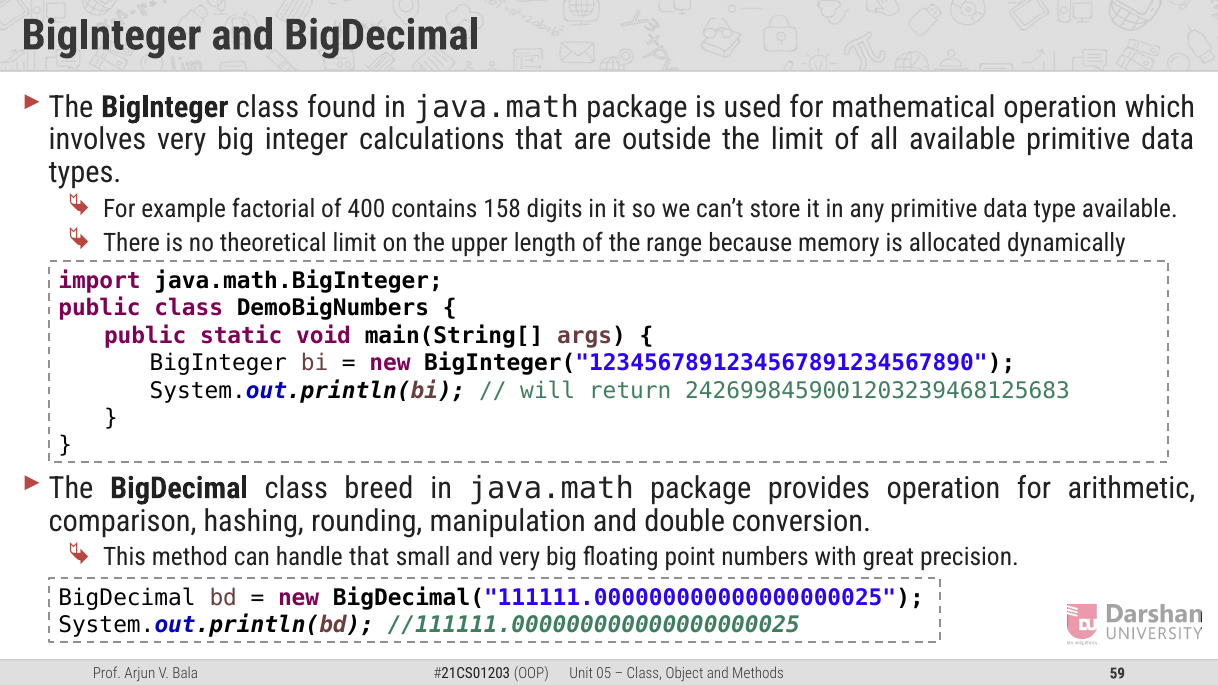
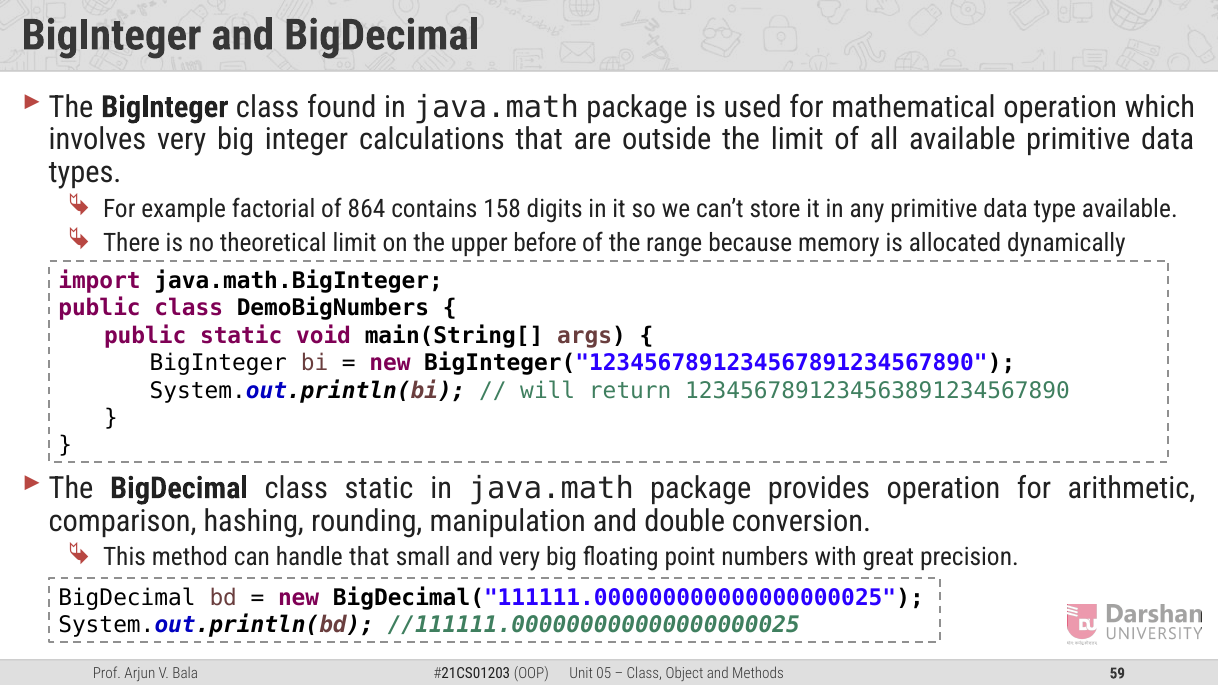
400: 400 -> 864
length: length -> before
2426998459001203239468125683: 2426998459001203239468125683 -> 1234567891234563891234567890
class breed: breed -> static
